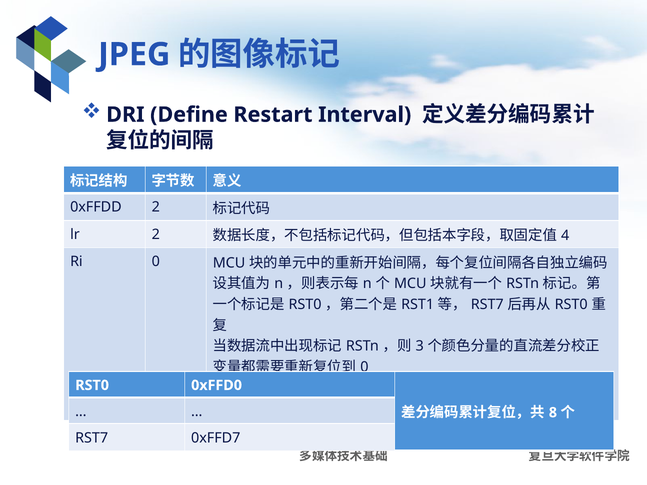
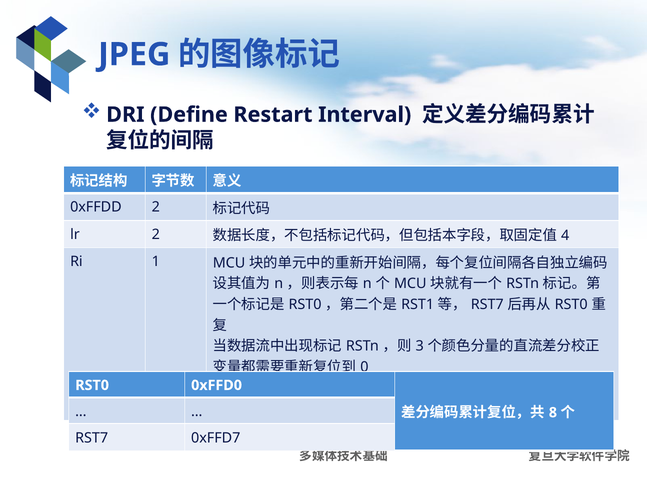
Ri 0: 0 -> 1
